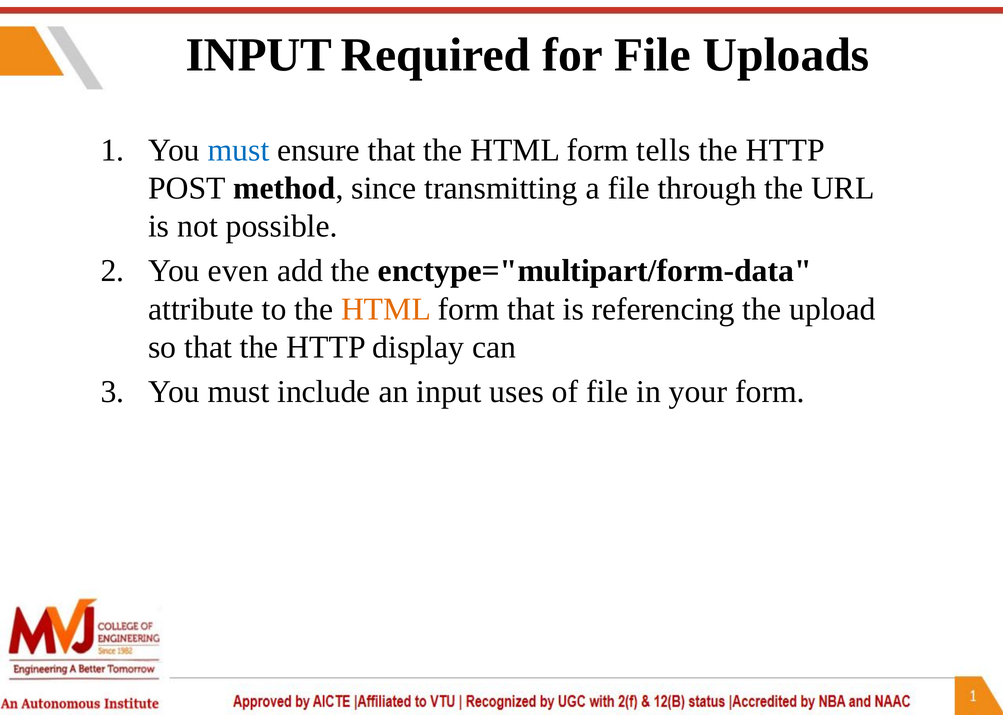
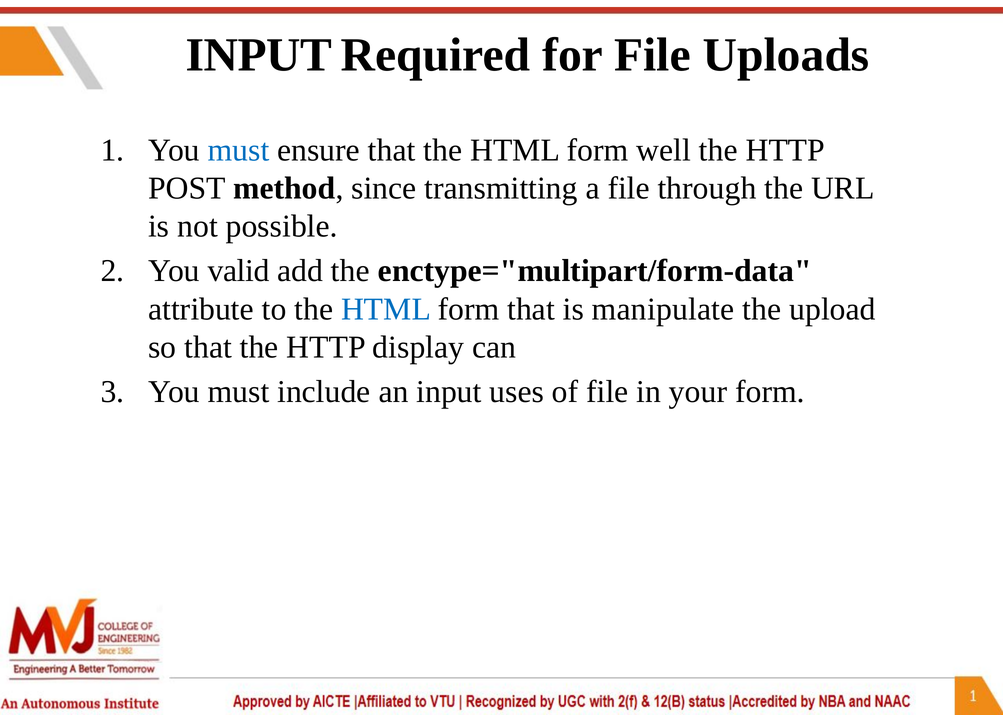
tells: tells -> well
even: even -> valid
HTML at (386, 309) colour: orange -> blue
referencing: referencing -> manipulate
